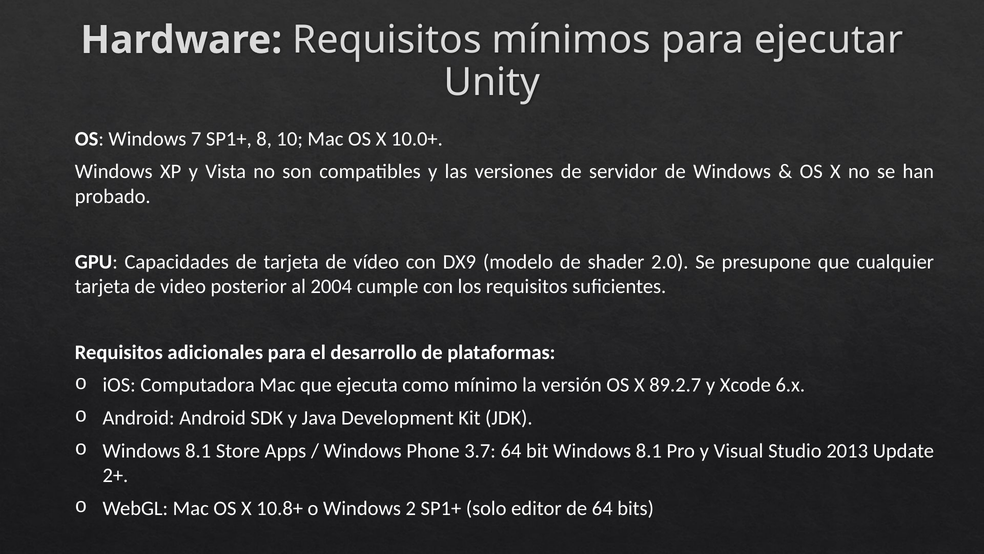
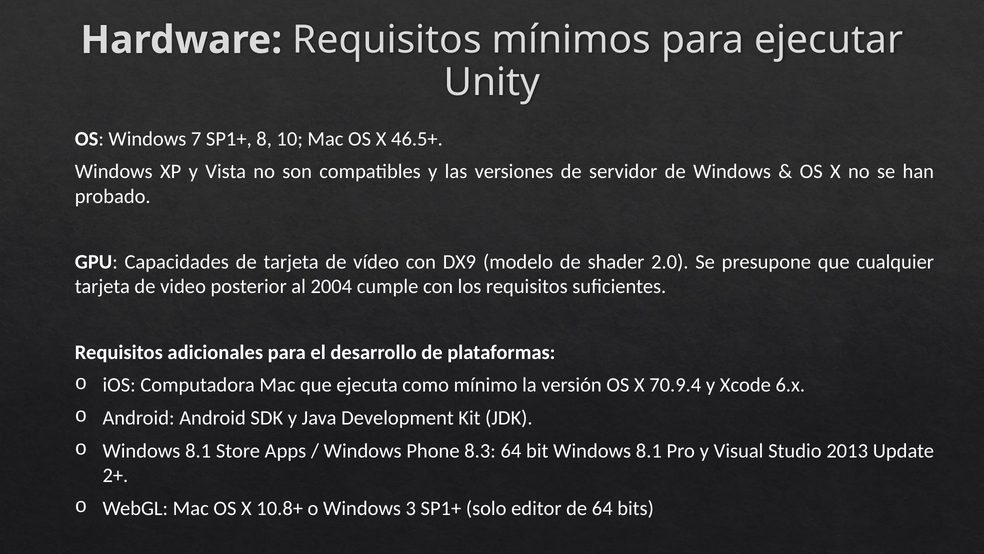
10.0+: 10.0+ -> 46.5+
89.2.7: 89.2.7 -> 70.9.4
3.7: 3.7 -> 8.3
2: 2 -> 3
